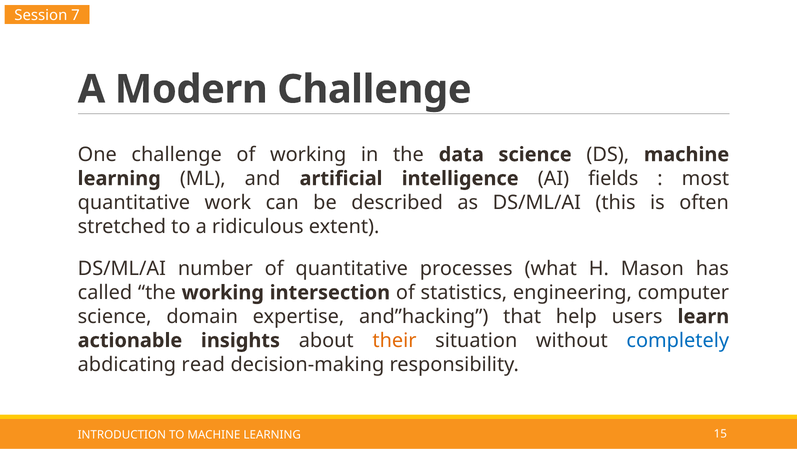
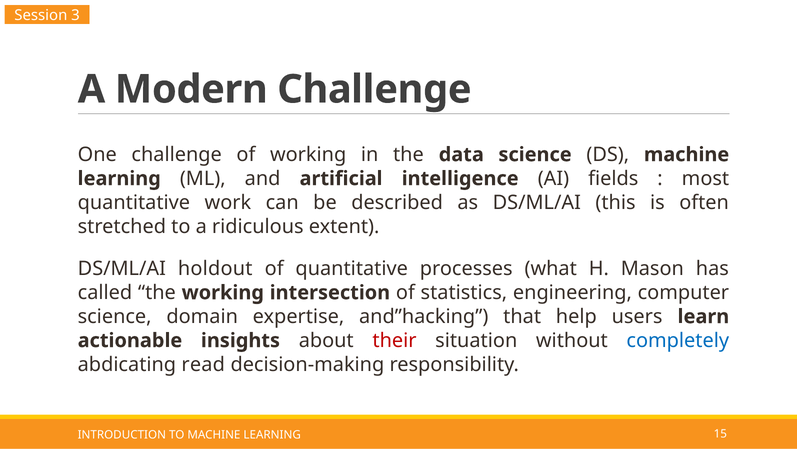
7: 7 -> 3
number: number -> holdout
their colour: orange -> red
